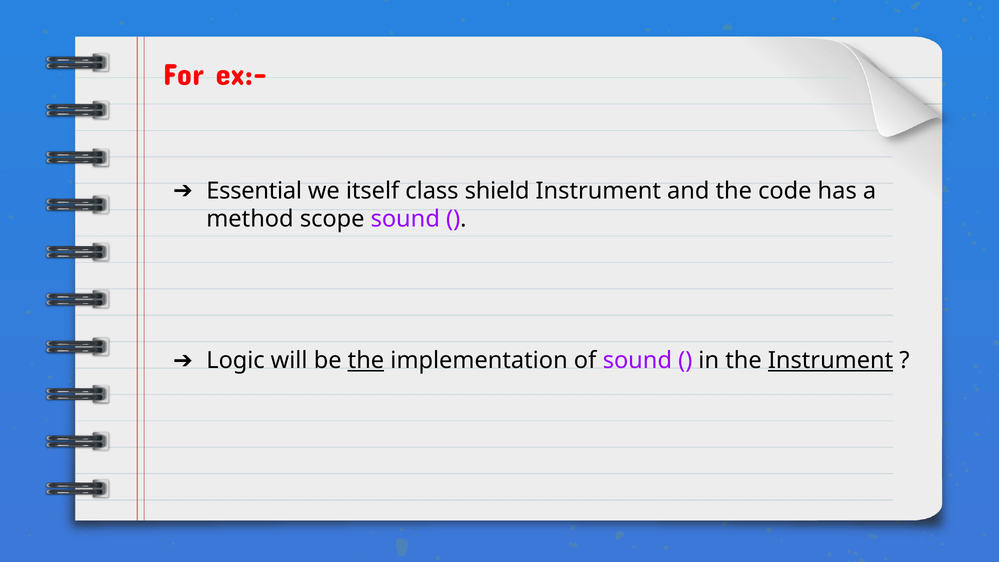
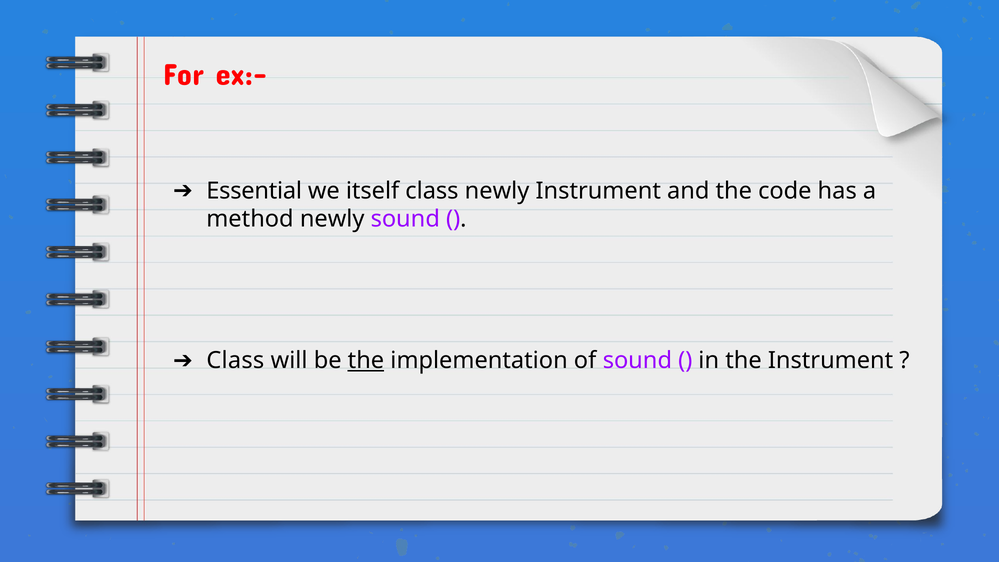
class shield: shield -> newly
method scope: scope -> newly
Logic at (236, 361): Logic -> Class
Instrument at (831, 361) underline: present -> none
